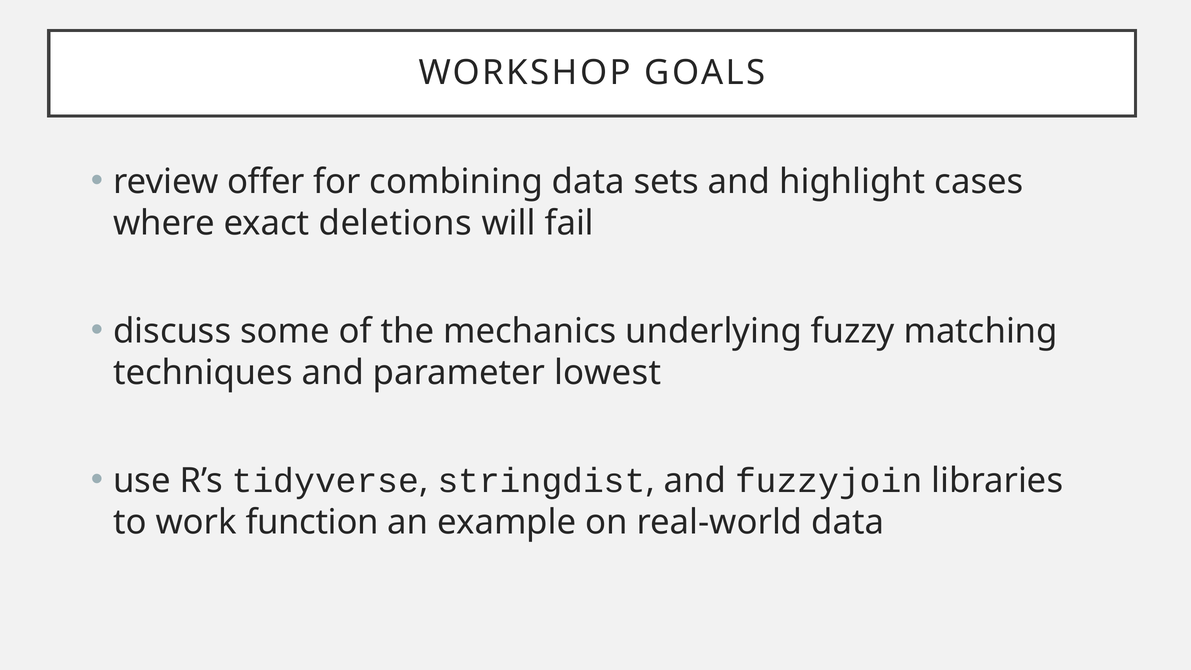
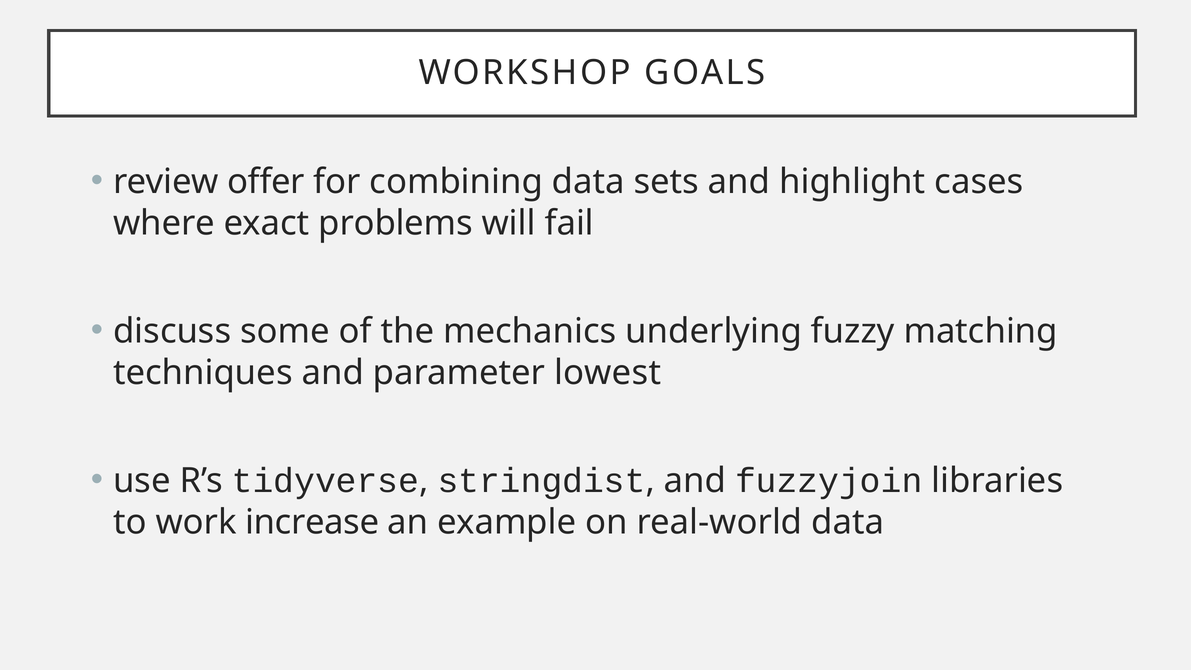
deletions: deletions -> problems
function: function -> increase
